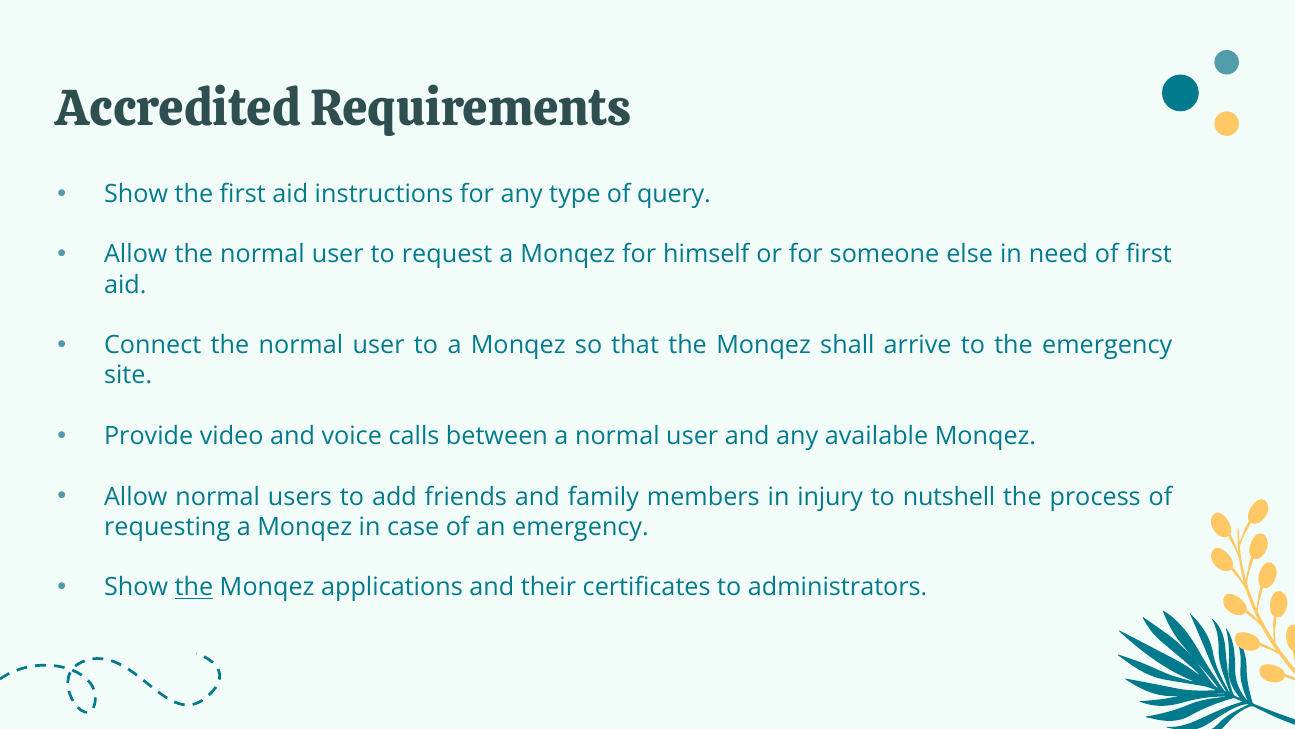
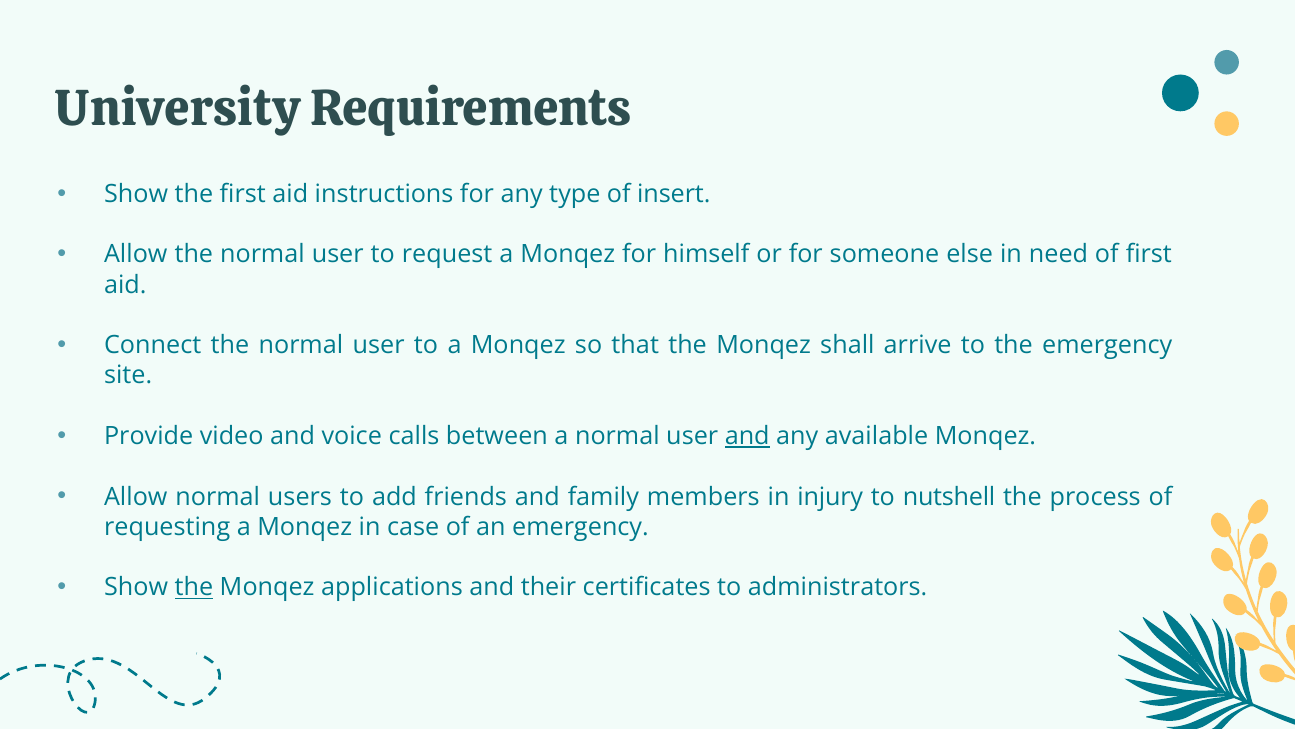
Accredited: Accredited -> University
query: query -> insert
and at (747, 436) underline: none -> present
